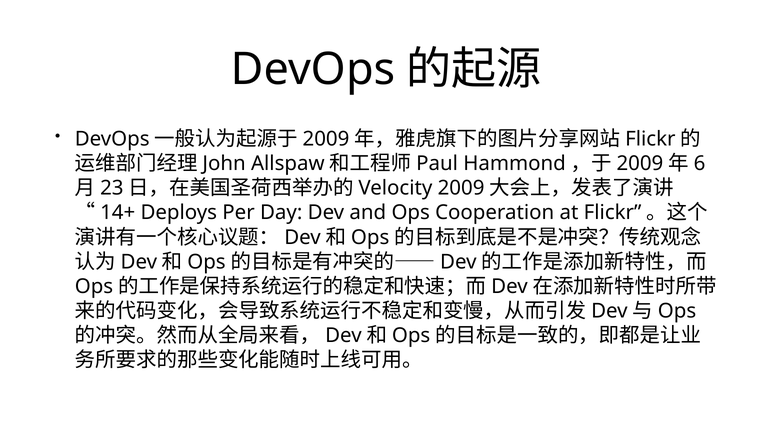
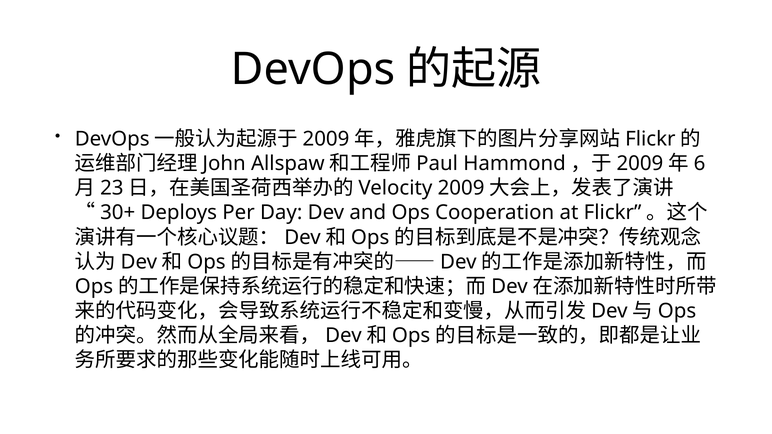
14+: 14+ -> 30+
